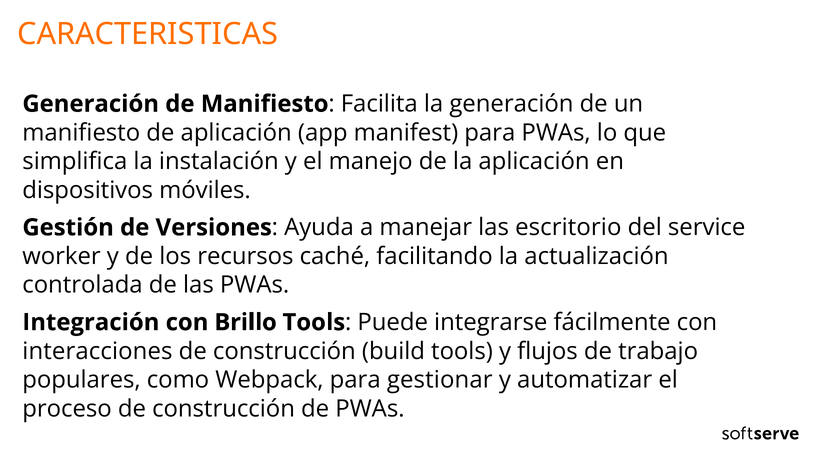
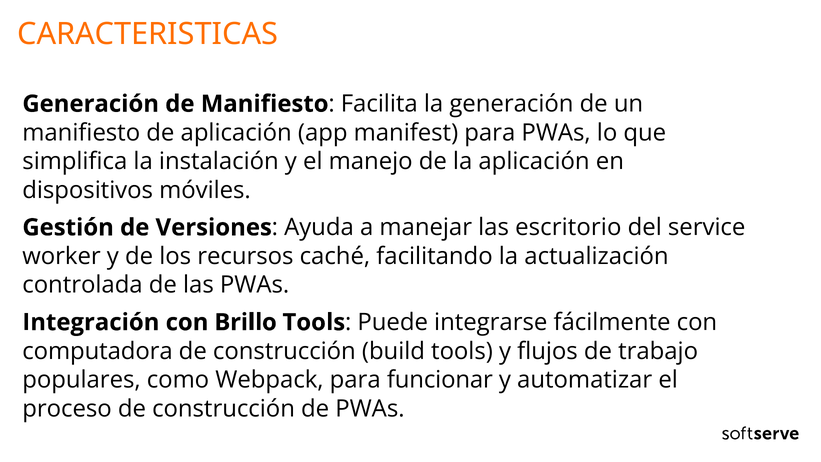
interacciones: interacciones -> computadora
gestionar: gestionar -> funcionar
